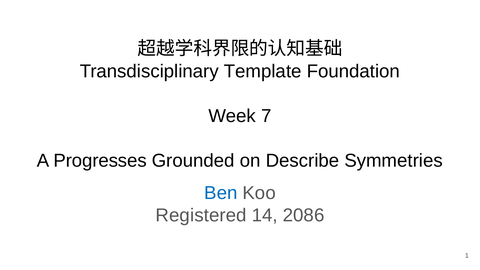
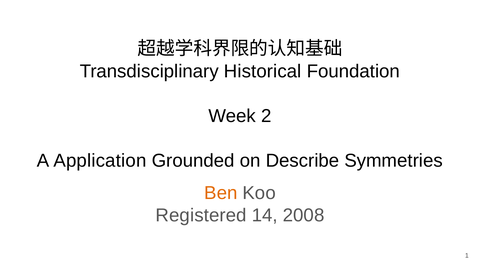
Template: Template -> Historical
7: 7 -> 2
Progresses: Progresses -> Application
Ben colour: blue -> orange
2086: 2086 -> 2008
